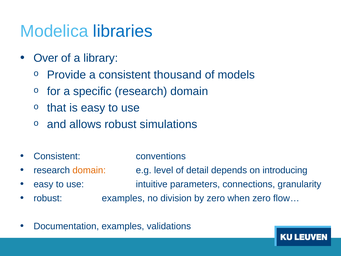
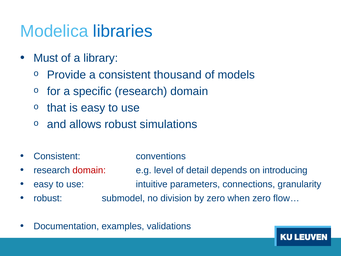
Over: Over -> Must
domain at (89, 170) colour: orange -> red
robust examples: examples -> submodel
